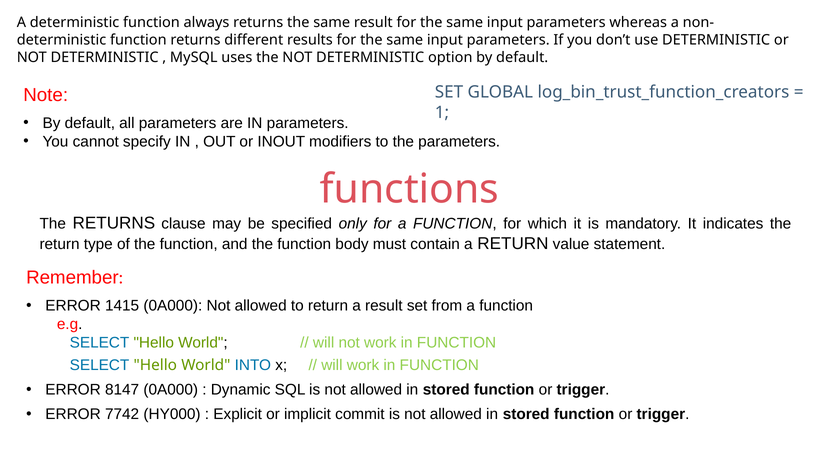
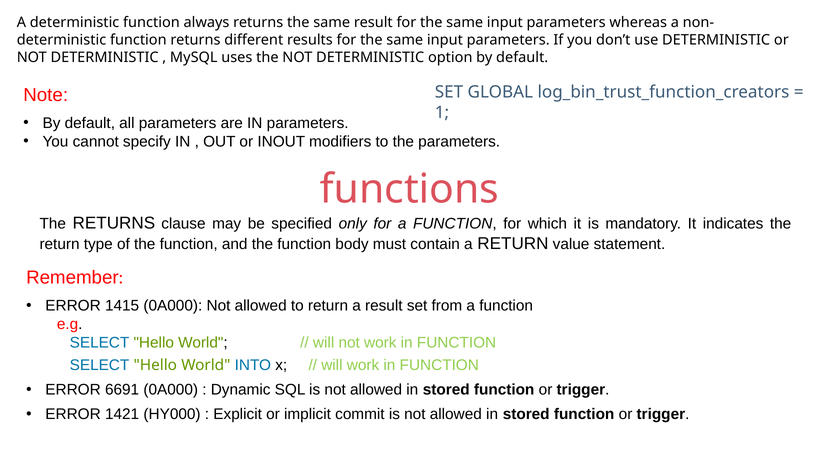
8147: 8147 -> 6691
7742: 7742 -> 1421
